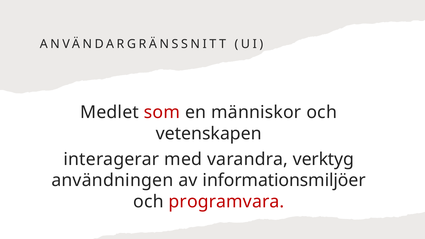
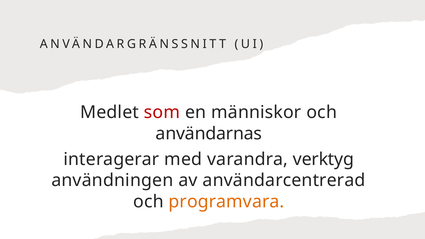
vetenskapen: vetenskapen -> användarnas
informationsmiljöer: informationsmiljöer -> användarcentrerad
programvara colour: red -> orange
